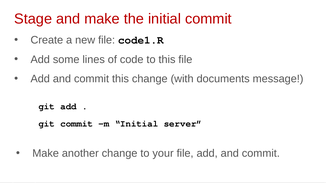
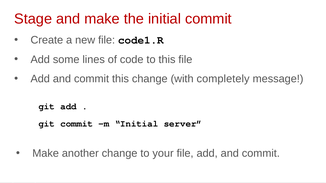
documents: documents -> completely
